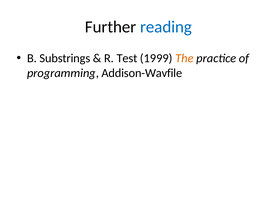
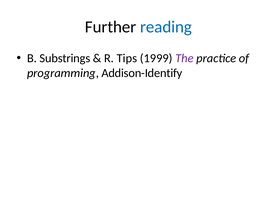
Test: Test -> Tips
The colour: orange -> purple
Addison-Wavfile: Addison-Wavfile -> Addison-Identify
